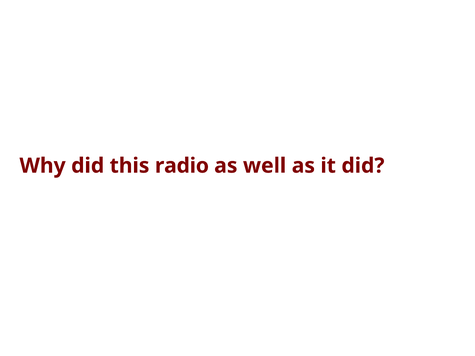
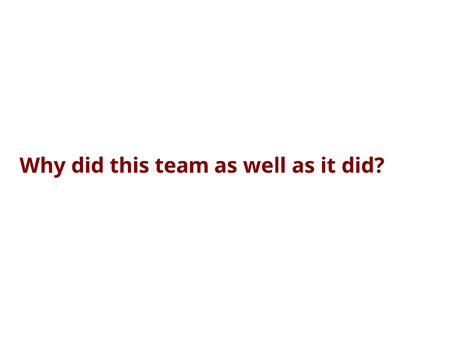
radio: radio -> team
